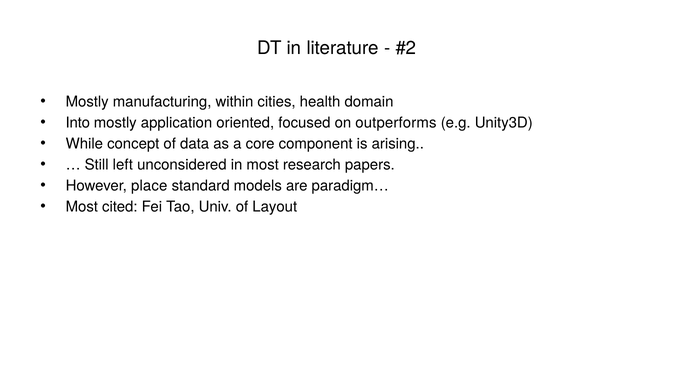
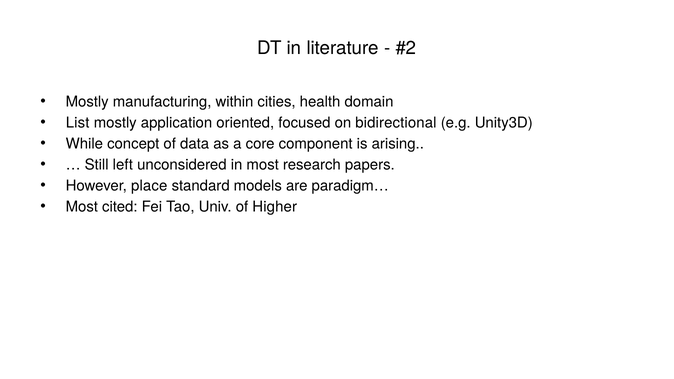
Into: Into -> List
outperforms: outperforms -> bidirectional
Layout: Layout -> Higher
